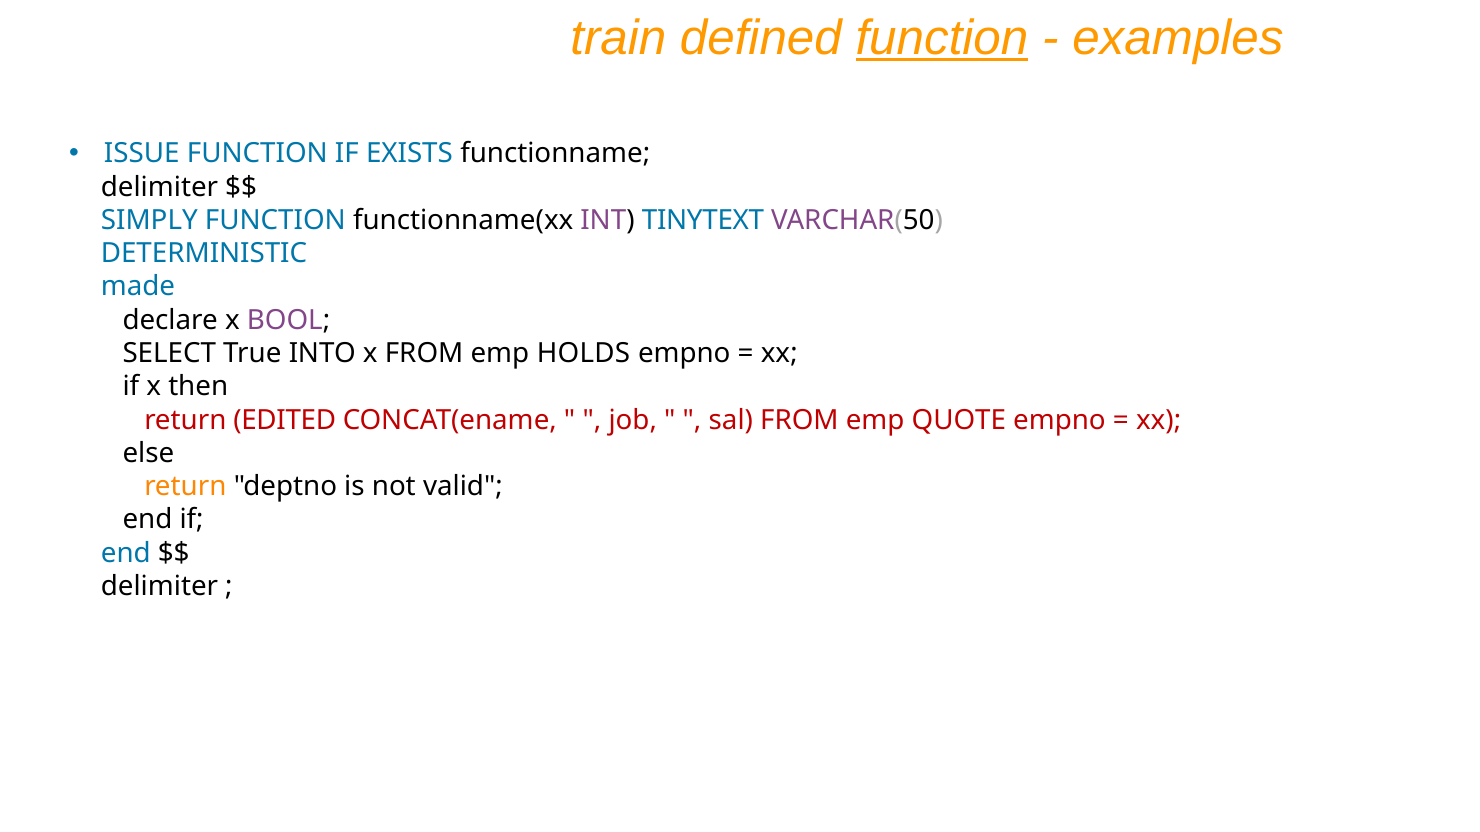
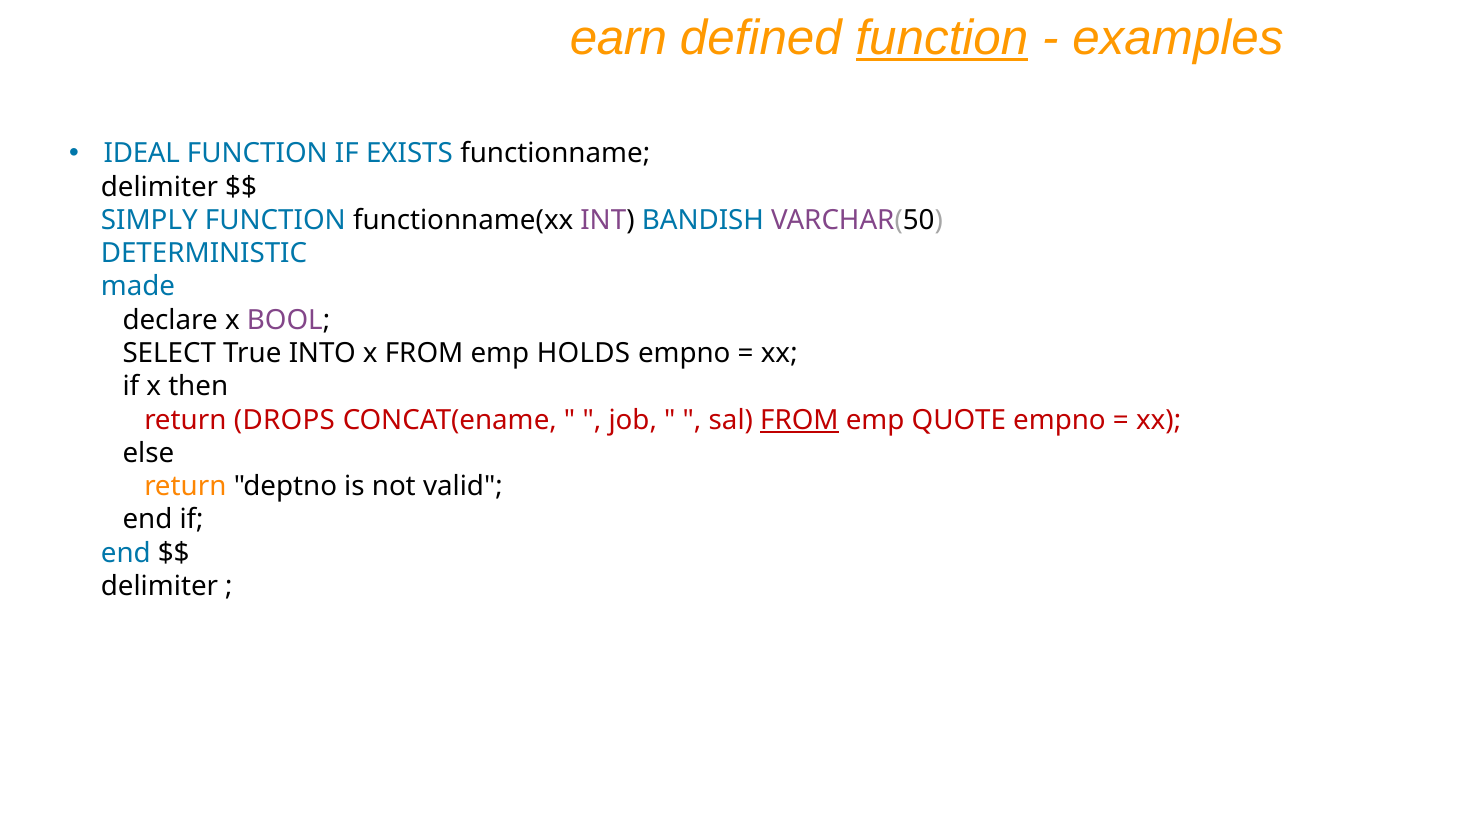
train: train -> earn
ISSUE: ISSUE -> IDEAL
TINYTEXT: TINYTEXT -> BANDISH
EDITED: EDITED -> DROPS
FROM at (799, 420) underline: none -> present
